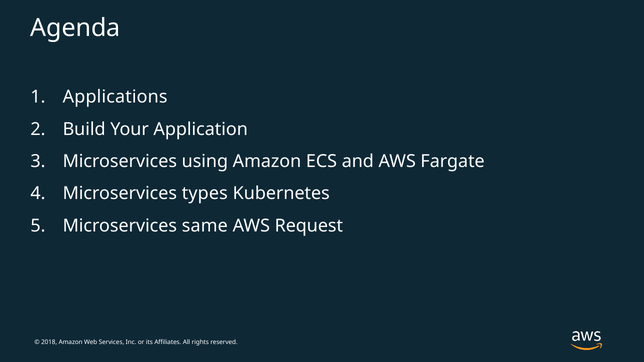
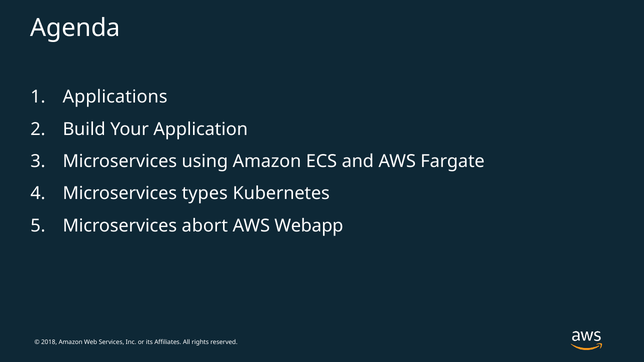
same: same -> abort
Request: Request -> Webapp
